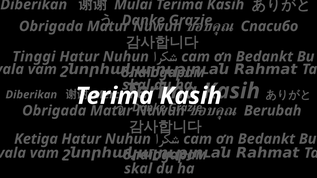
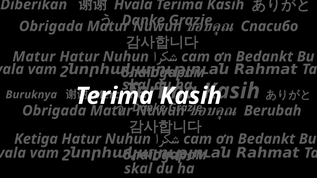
Mulai at (133, 5): Mulai -> Hvala
Tinggi at (34, 57): Tinggi -> Matur
Diberikan at (31, 95): Diberikan -> Buruknya
